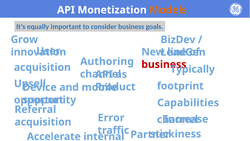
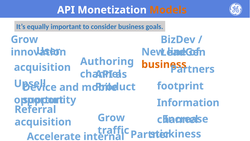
business at (164, 64) colour: red -> orange
Typically: Typically -> Partners
Capabilities: Capabilities -> Information
Error at (111, 117): Error -> Grow
